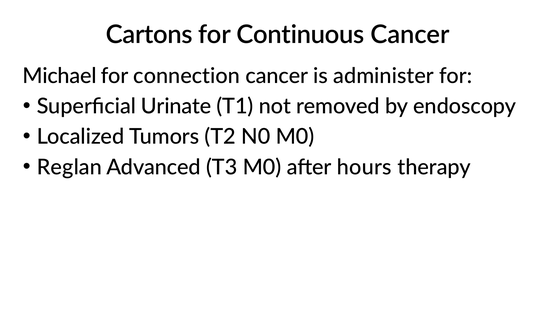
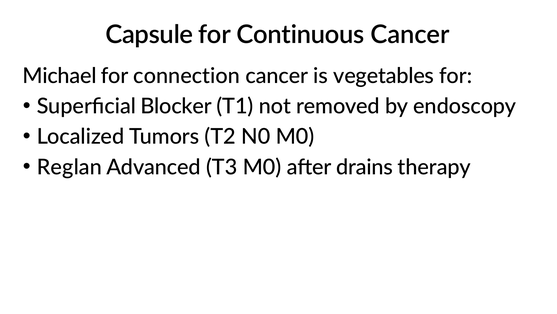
Cartons: Cartons -> Capsule
administer: administer -> vegetables
Urinate: Urinate -> Blocker
hours: hours -> drains
